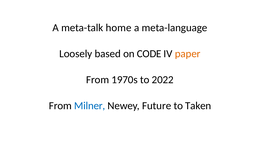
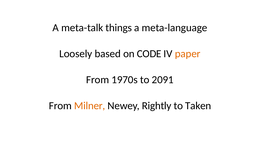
home: home -> things
2022: 2022 -> 2091
Milner colour: blue -> orange
Future: Future -> Rightly
